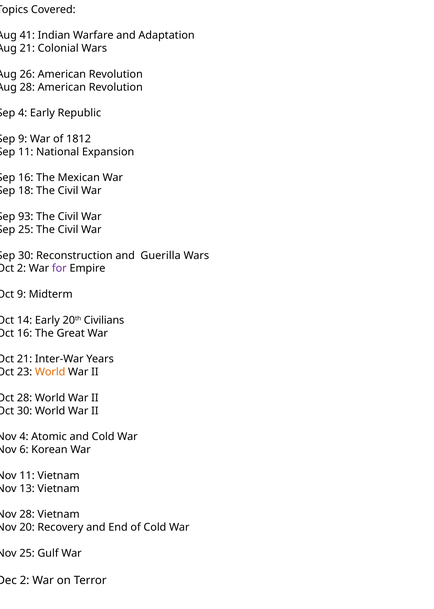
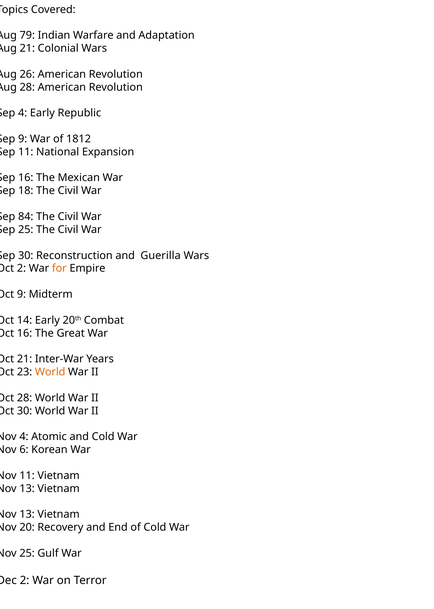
41: 41 -> 79
93: 93 -> 84
for colour: purple -> orange
Civilians: Civilians -> Combat
28 at (27, 515): 28 -> 13
